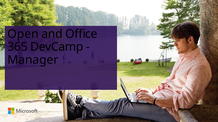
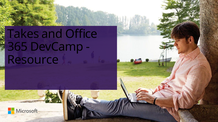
Open: Open -> Takes
Manager: Manager -> Resource
